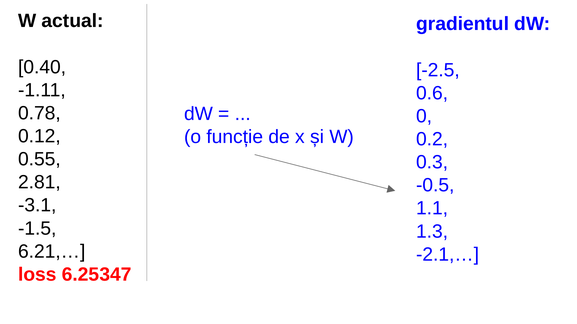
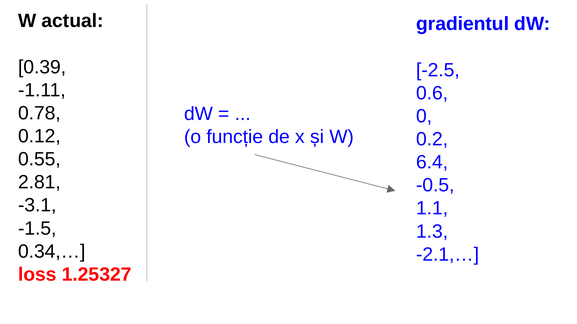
0.40: 0.40 -> 0.39
0.3: 0.3 -> 6.4
6.21,…: 6.21,… -> 0.34,…
6.25347: 6.25347 -> 1.25327
